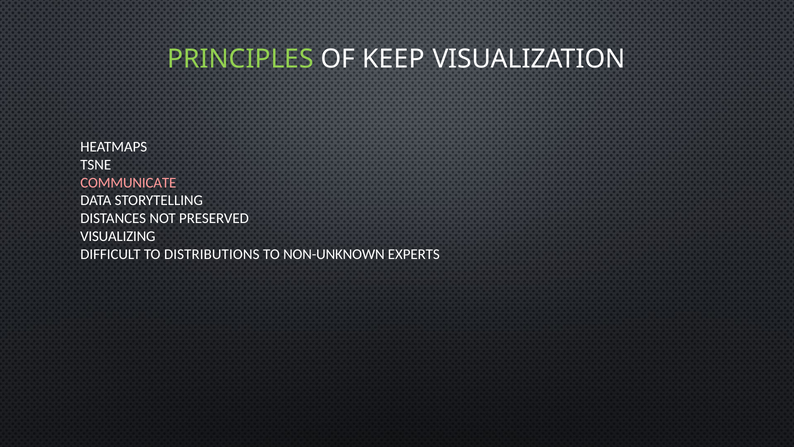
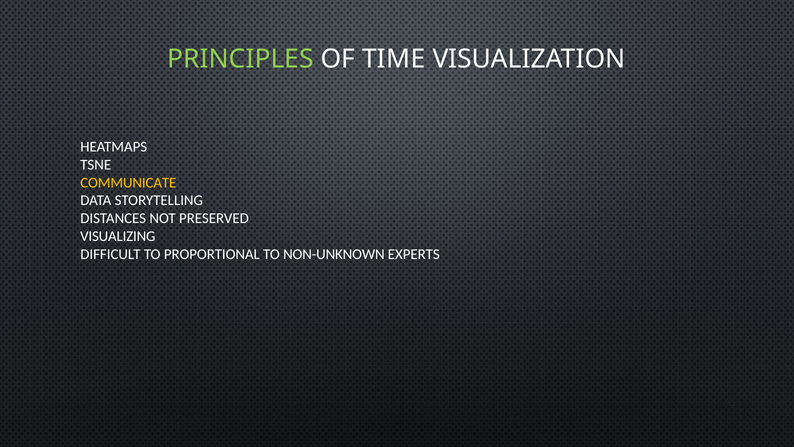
KEEP: KEEP -> TIME
COMMUNICATE colour: pink -> yellow
DISTRIBUTIONS: DISTRIBUTIONS -> PROPORTIONAL
